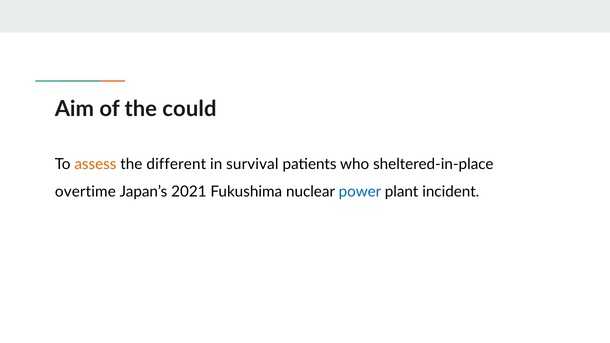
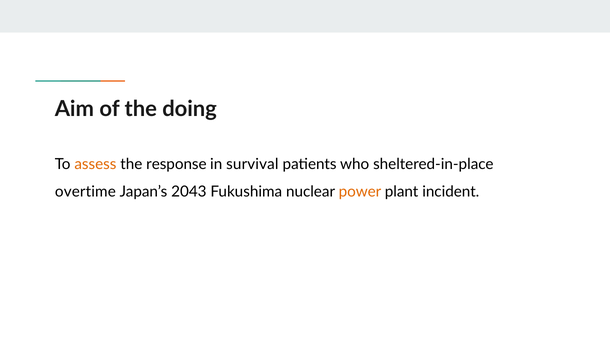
could: could -> doing
different: different -> response
2021: 2021 -> 2043
power colour: blue -> orange
